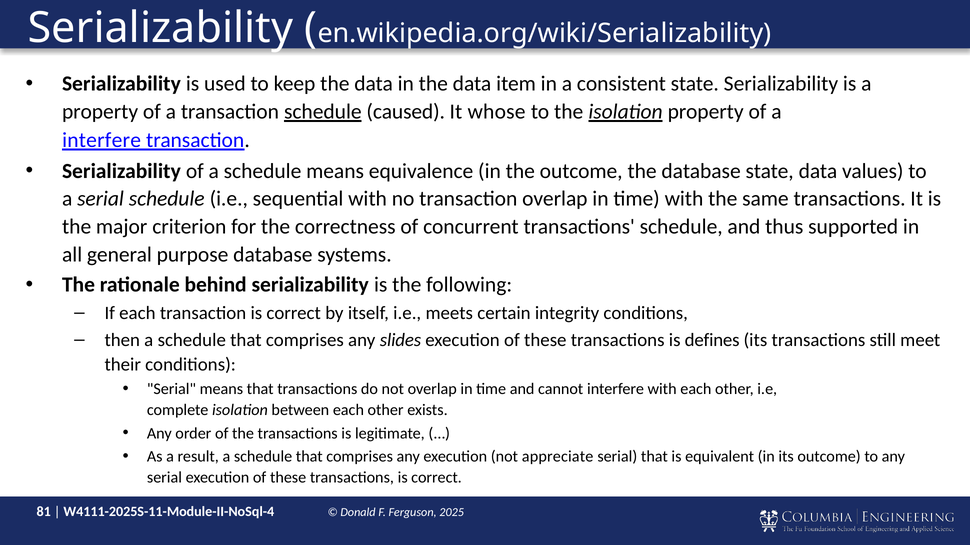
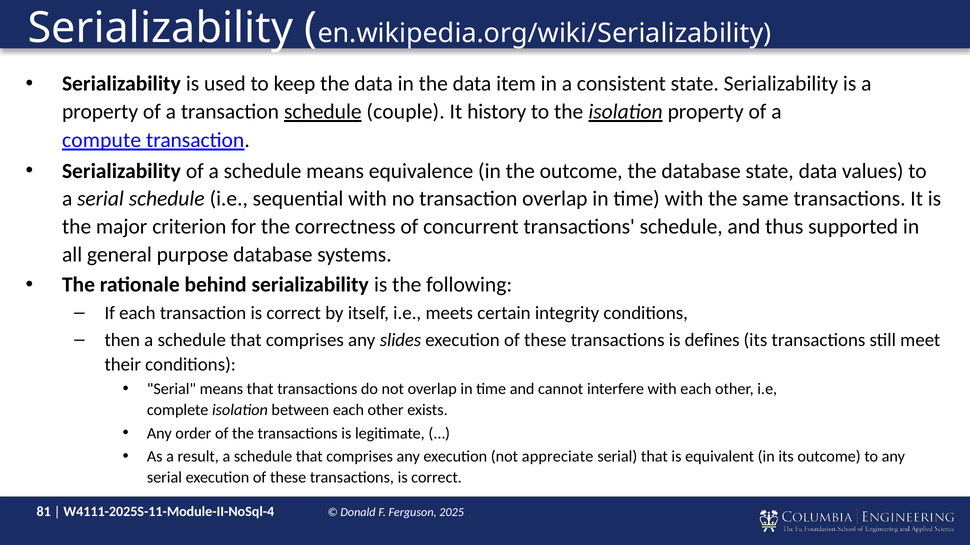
caused: caused -> couple
whose: whose -> history
interfere at (102, 140): interfere -> compute
